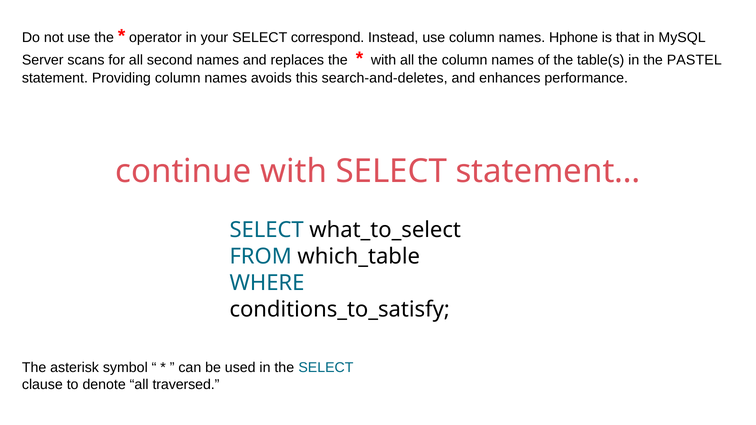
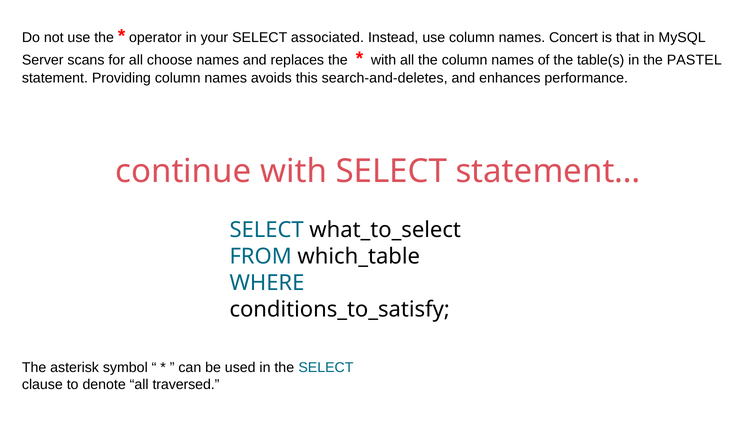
correspond: correspond -> associated
Hphone: Hphone -> Concert
second: second -> choose
